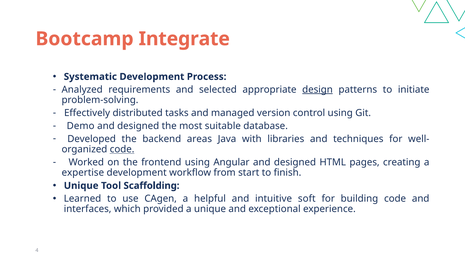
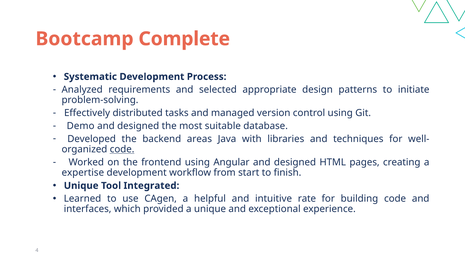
Integrate: Integrate -> Complete
design underline: present -> none
Scaffolding: Scaffolding -> Integrated
soft: soft -> rate
